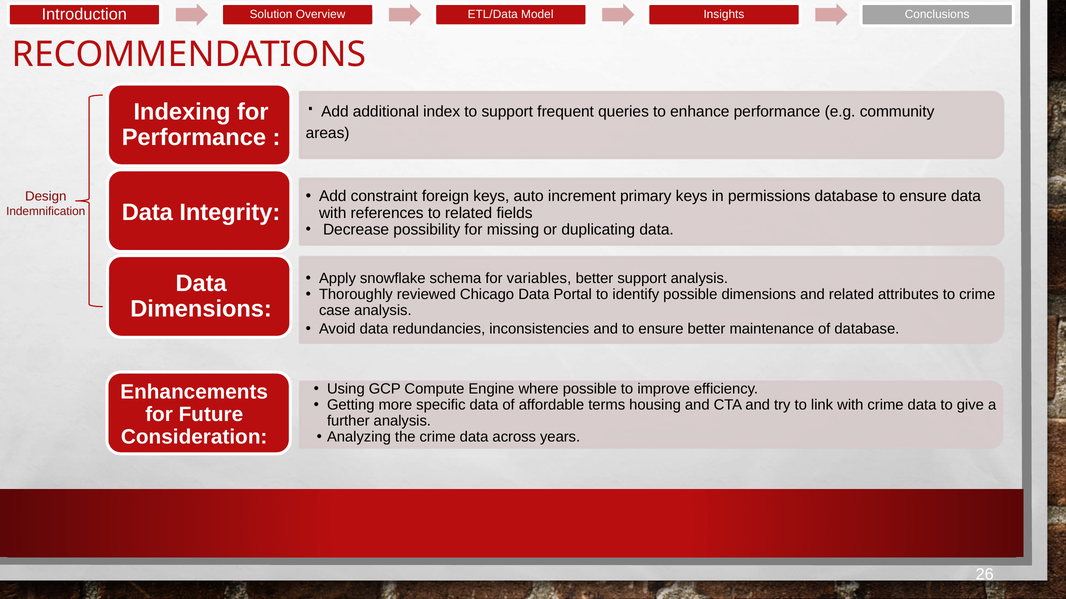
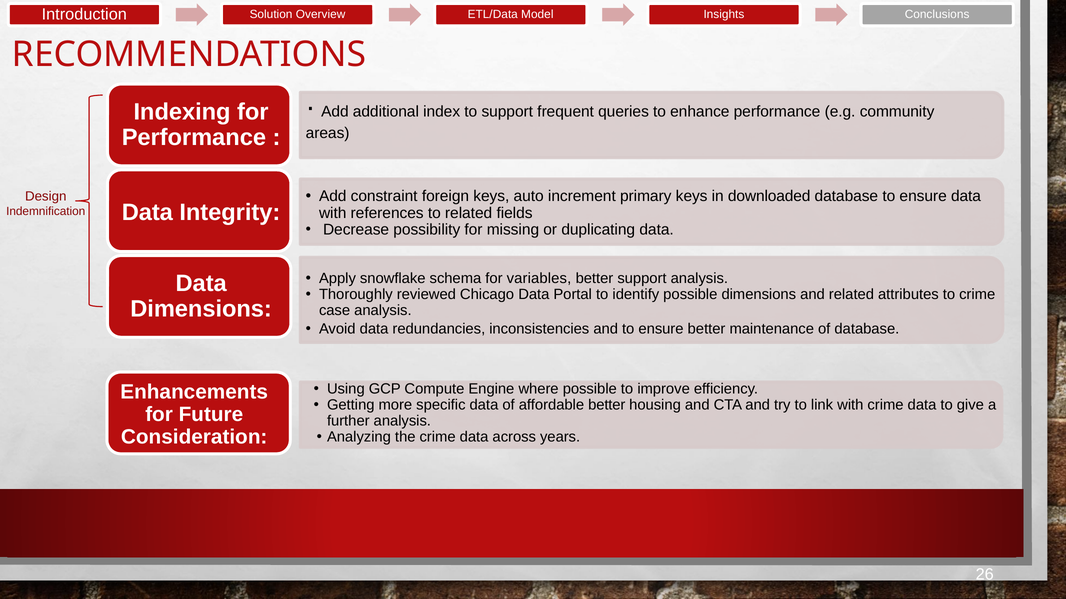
permissions: permissions -> downloaded
affordable terms: terms -> better
